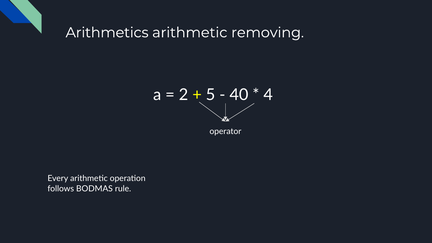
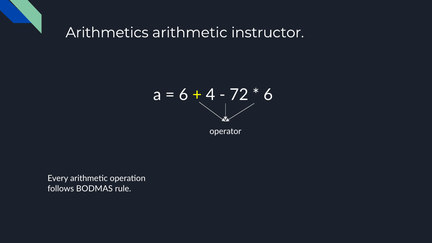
removing: removing -> instructor
2 at (183, 95): 2 -> 6
5: 5 -> 4
40: 40 -> 72
4 at (268, 95): 4 -> 6
